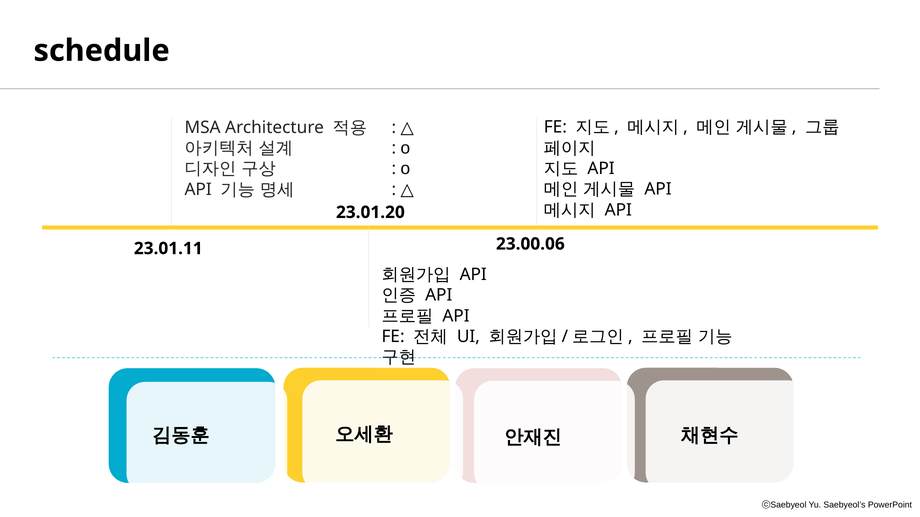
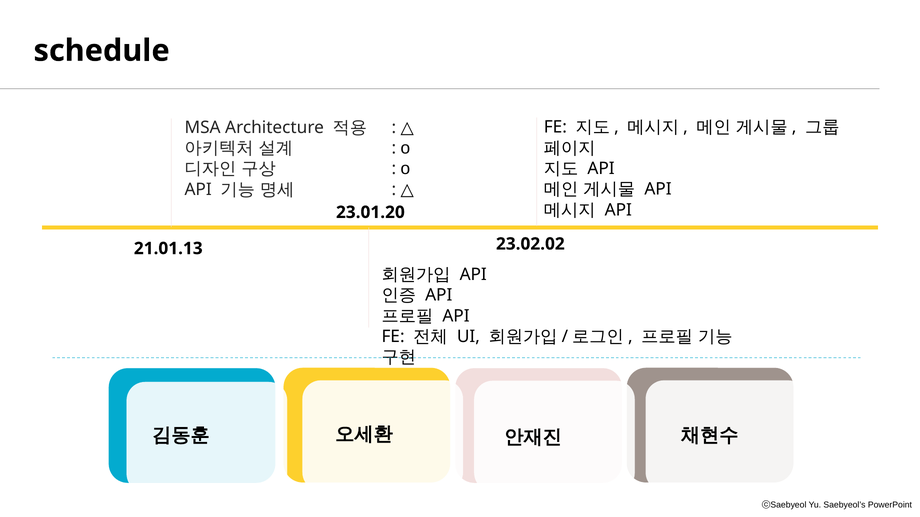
23.00.06: 23.00.06 -> 23.02.02
23.01.11: 23.01.11 -> 21.01.13
